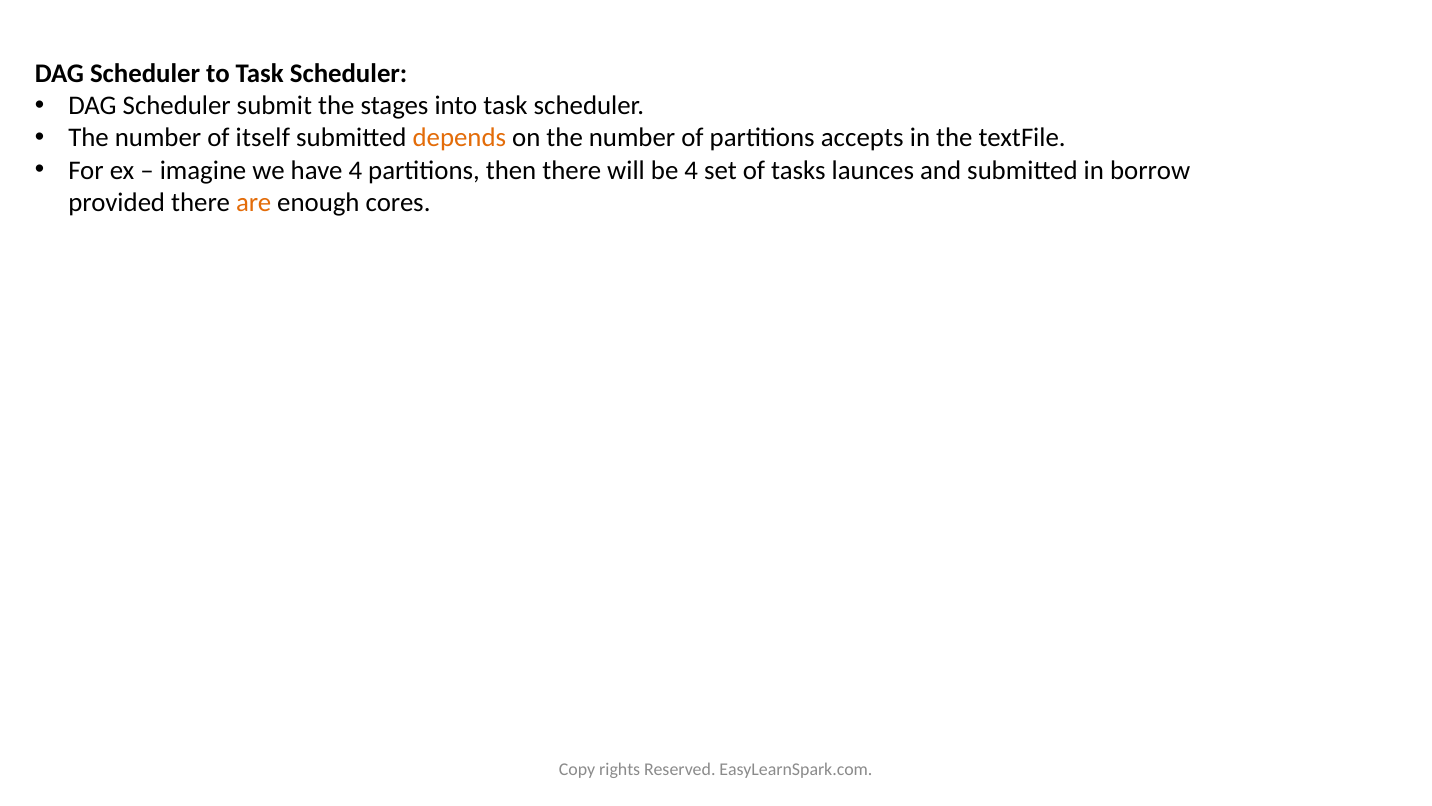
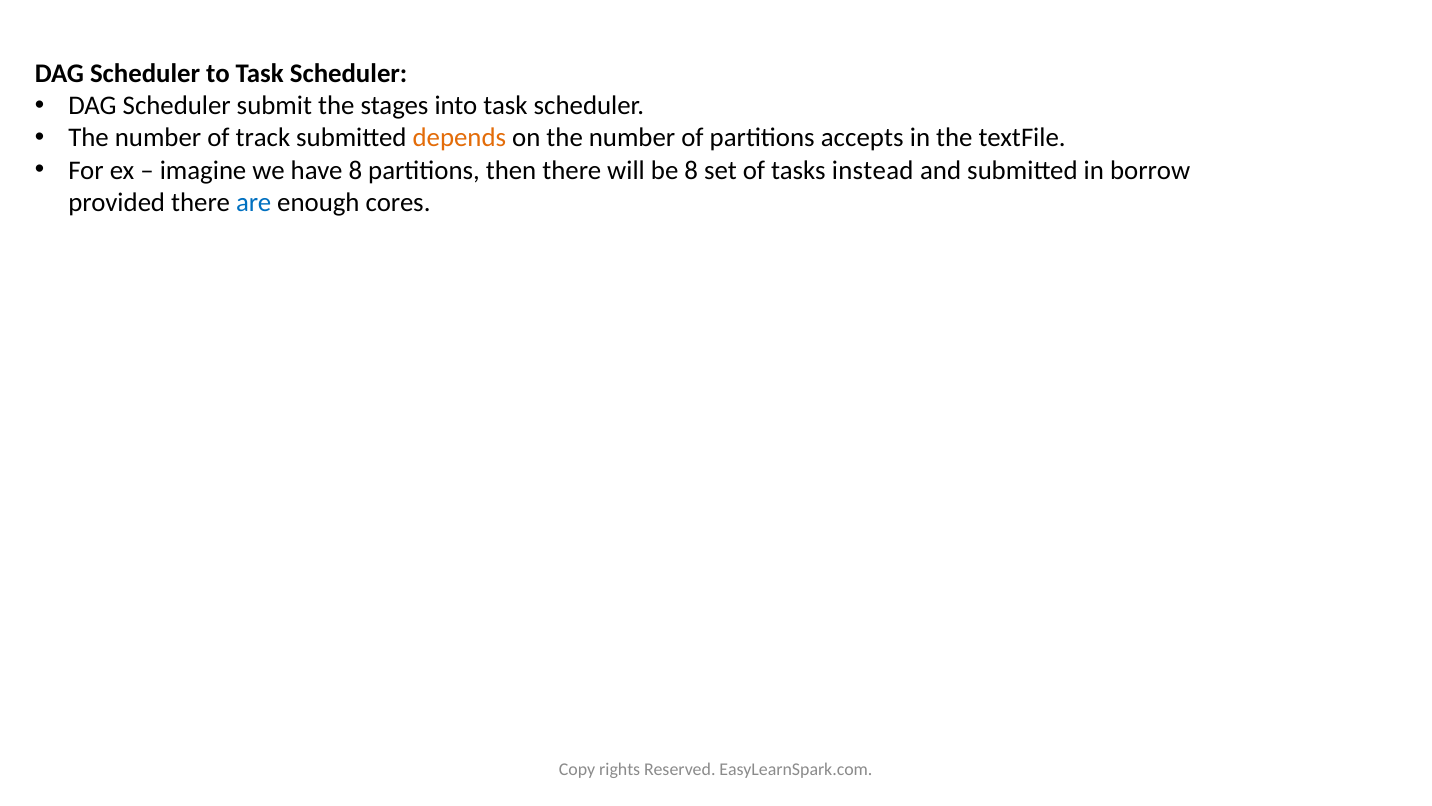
itself: itself -> track
have 4: 4 -> 8
be 4: 4 -> 8
launces: launces -> instead
are colour: orange -> blue
